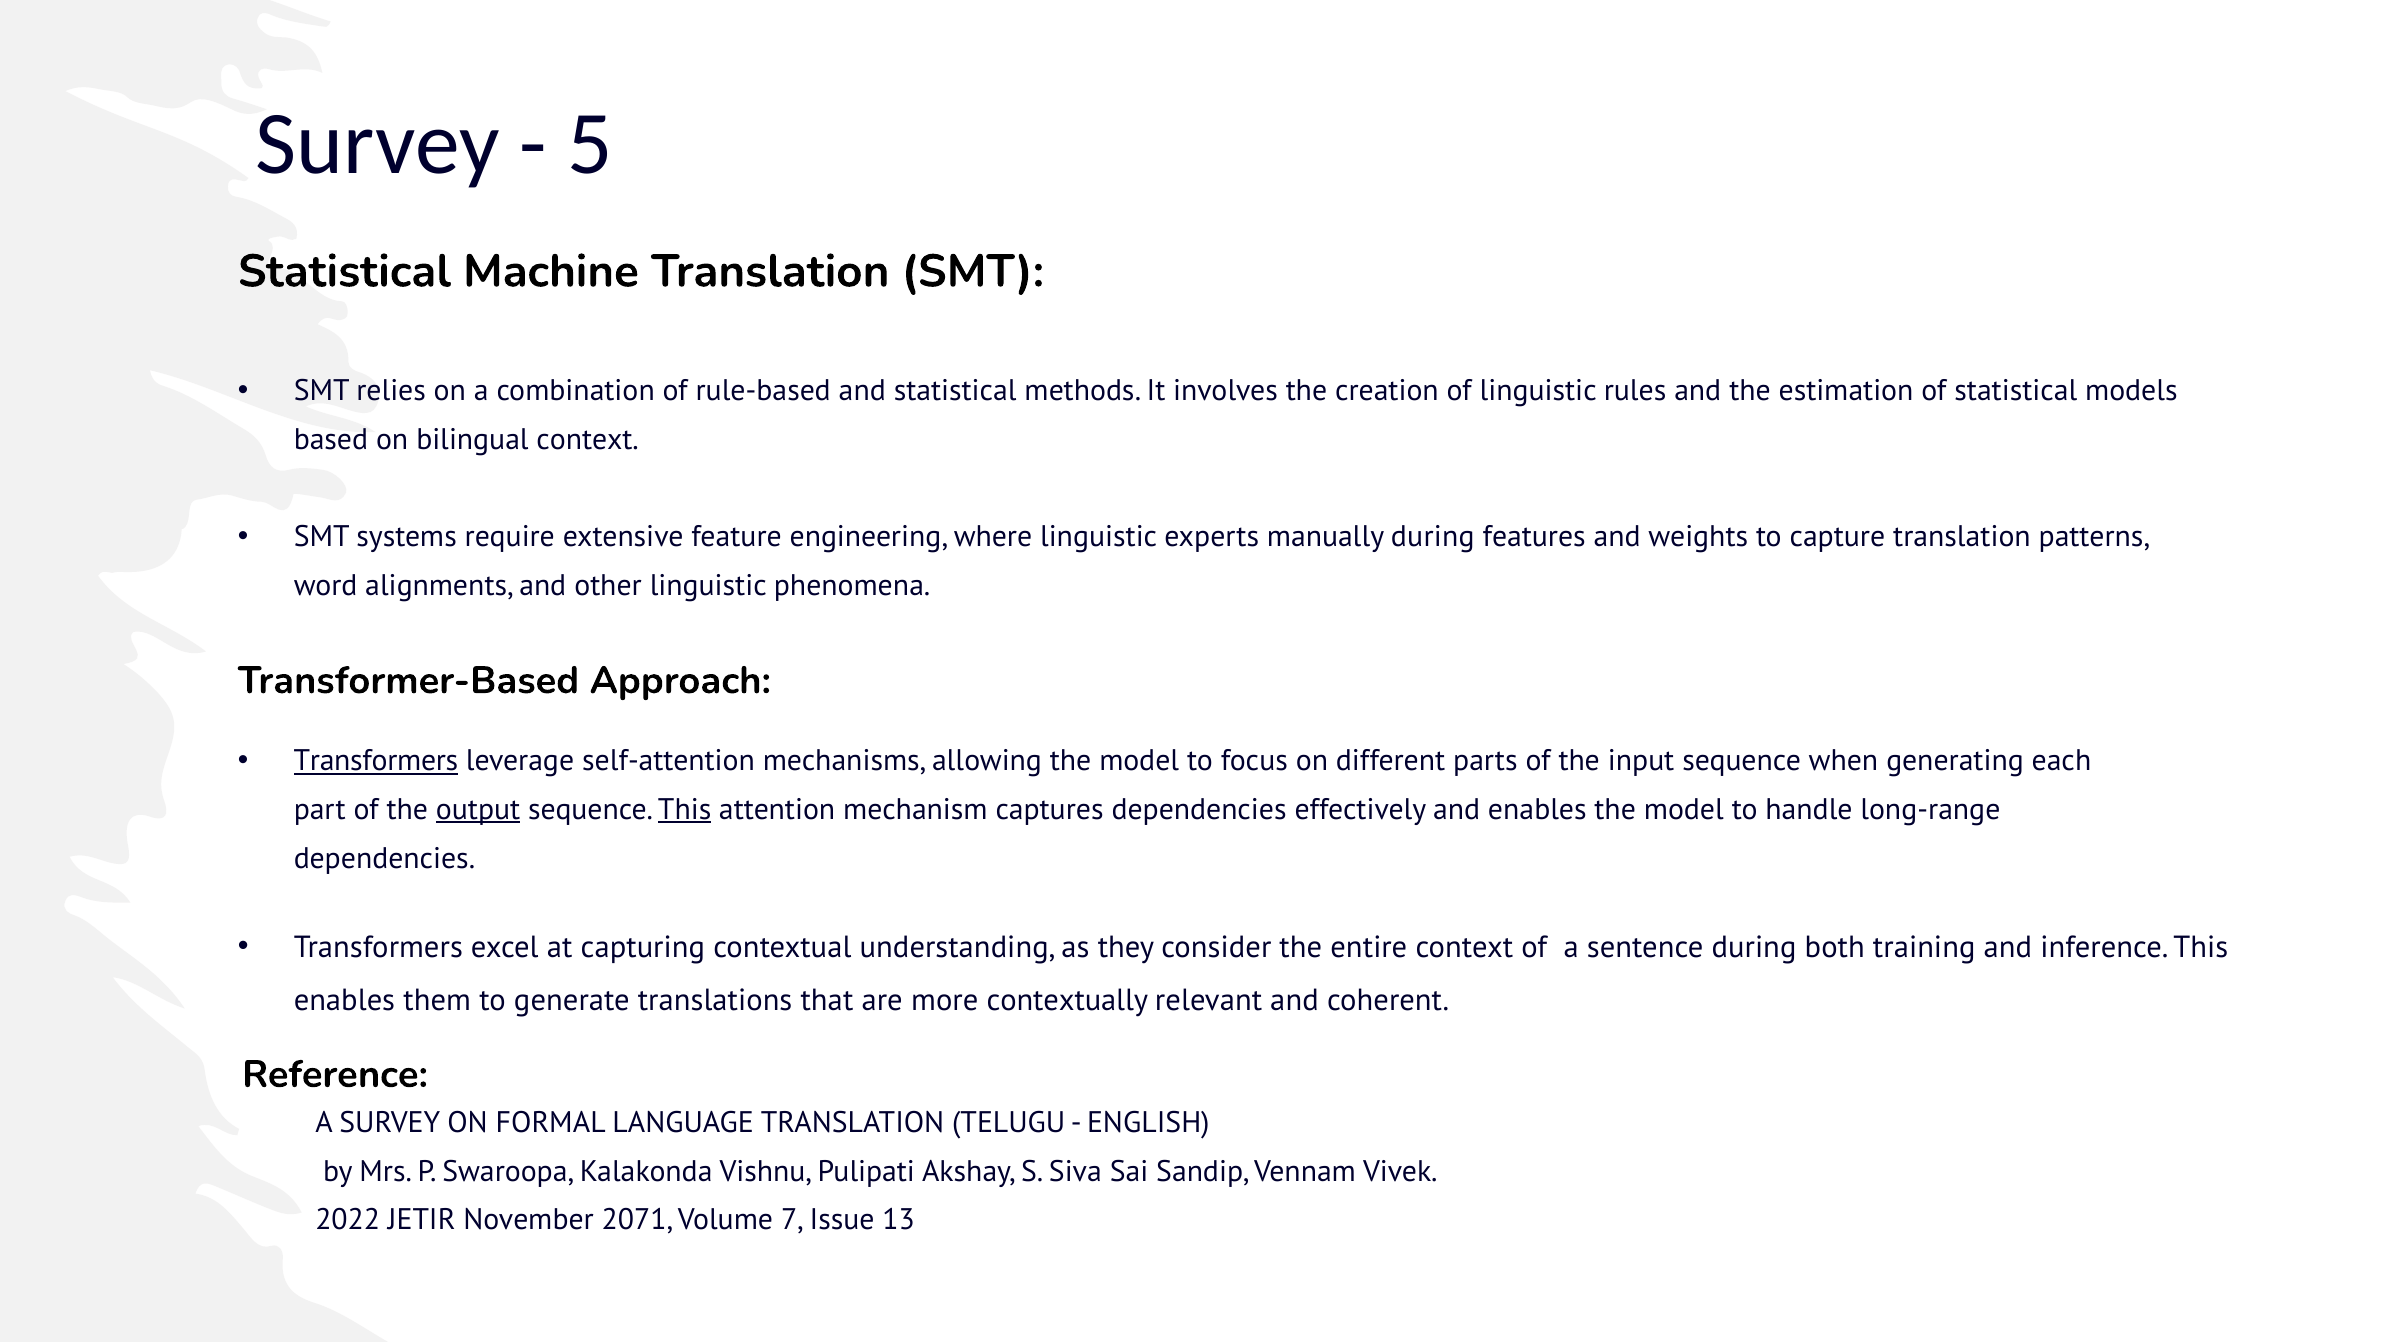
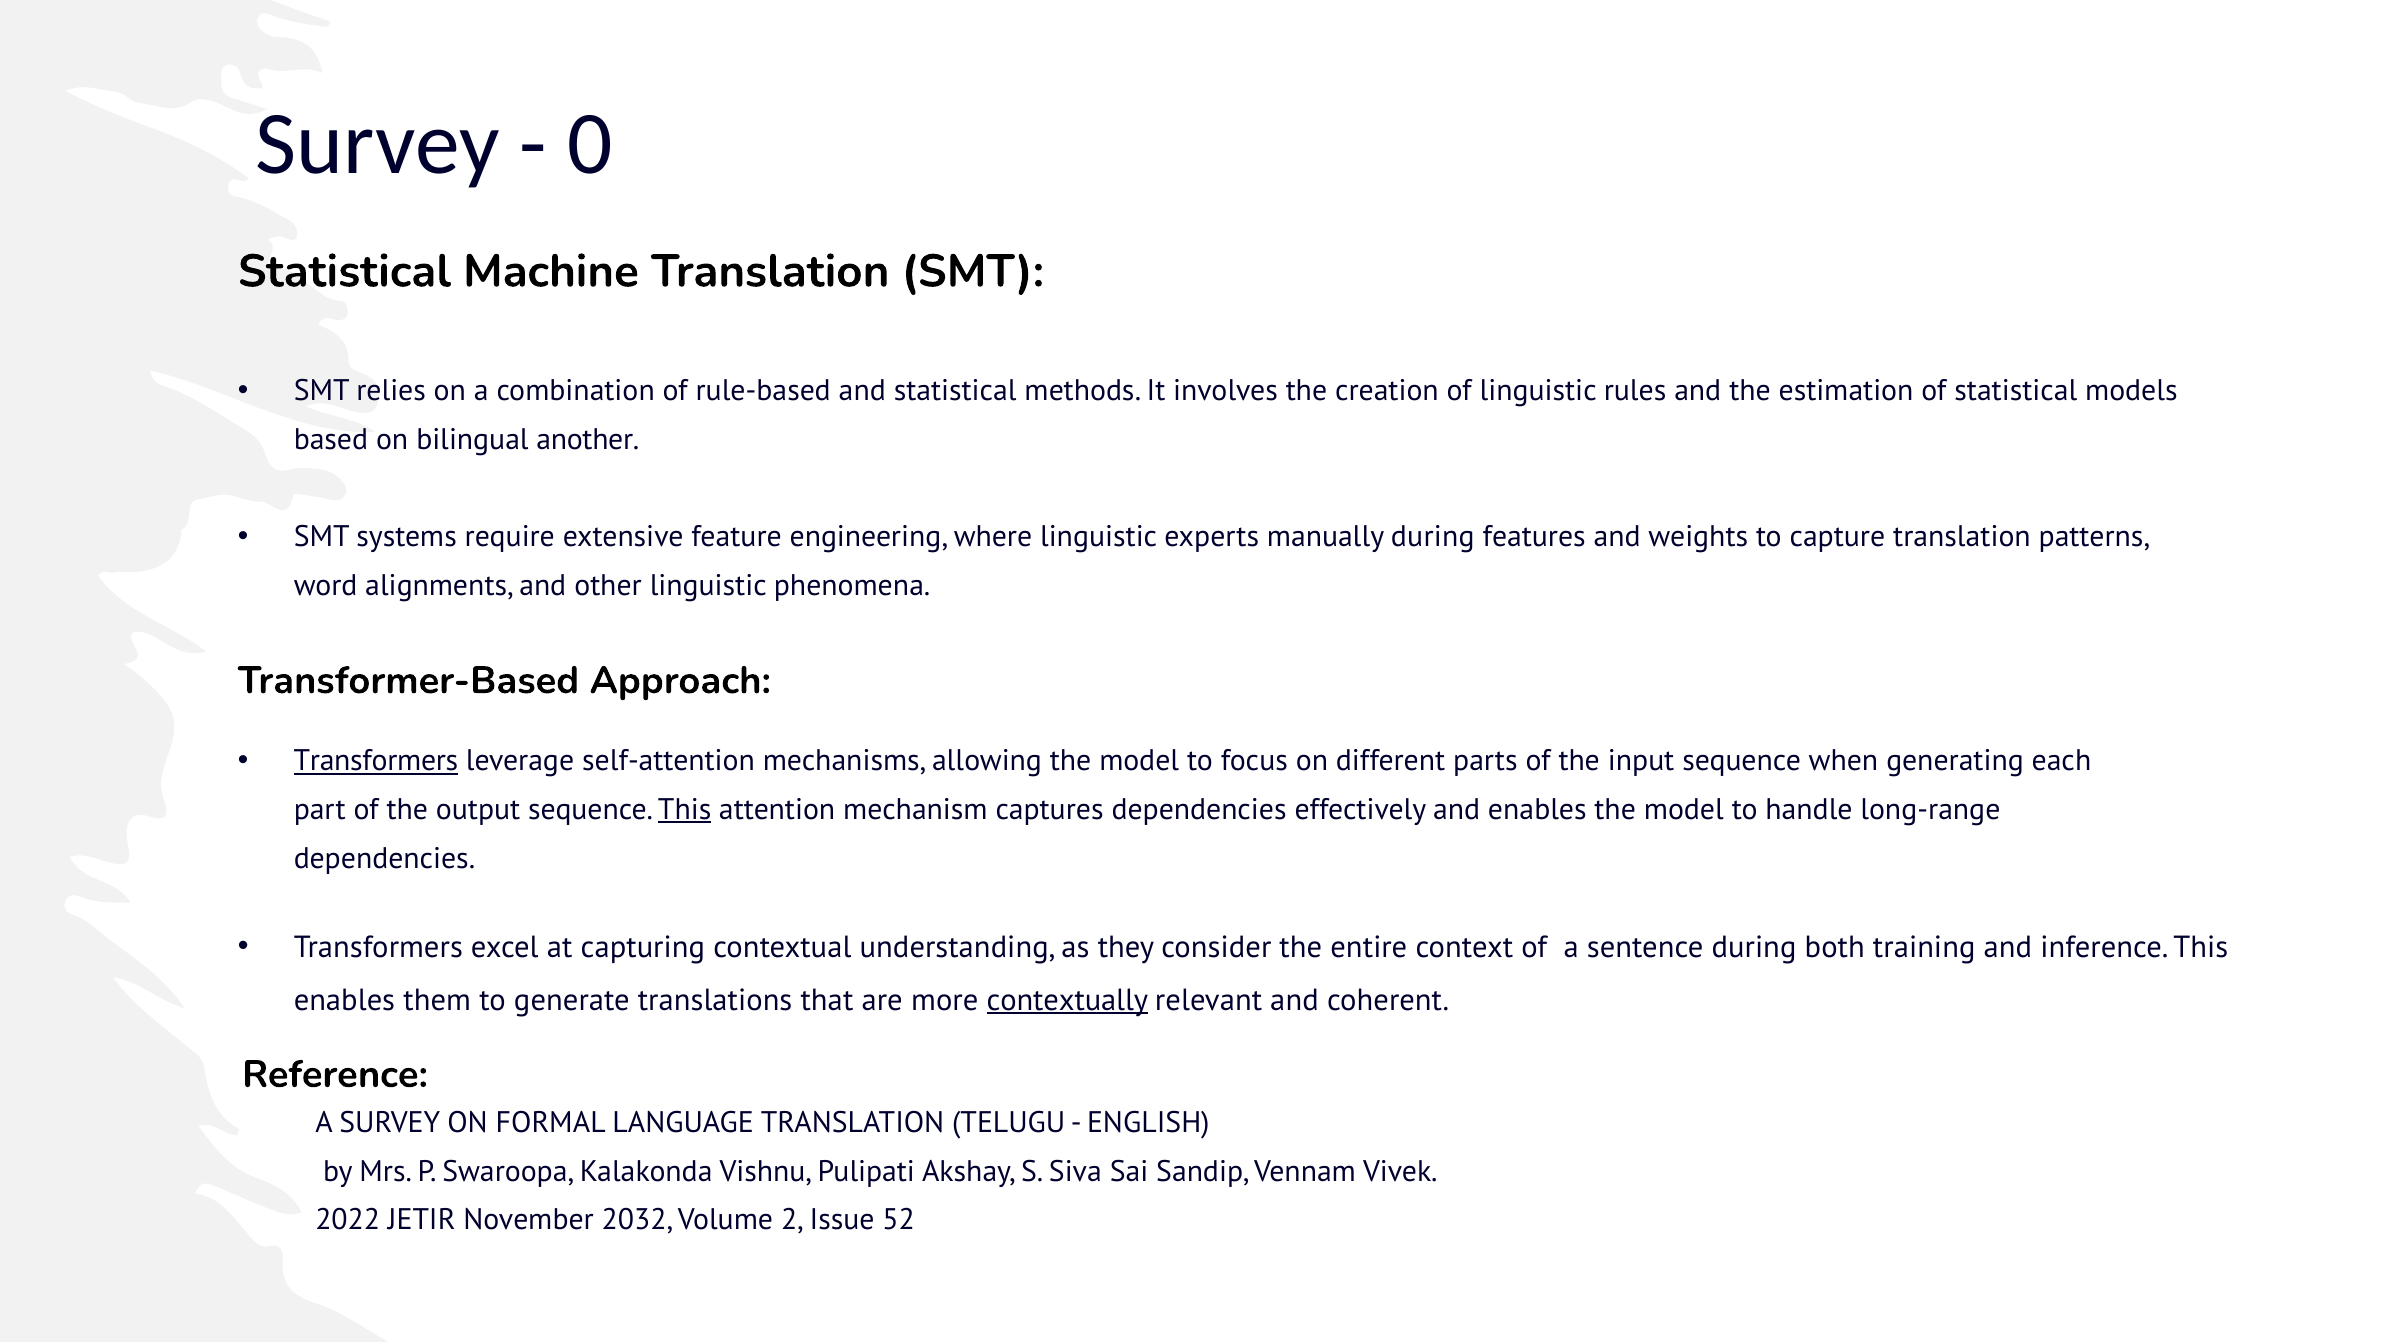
5: 5 -> 0
bilingual context: context -> another
output underline: present -> none
contextually underline: none -> present
2071: 2071 -> 2032
7: 7 -> 2
13: 13 -> 52
